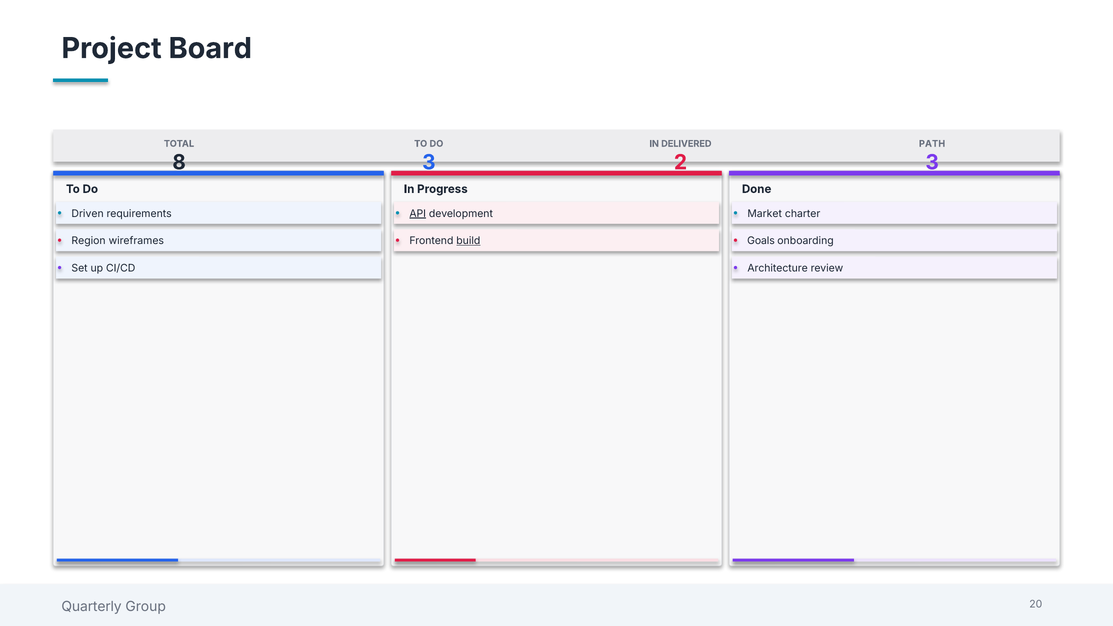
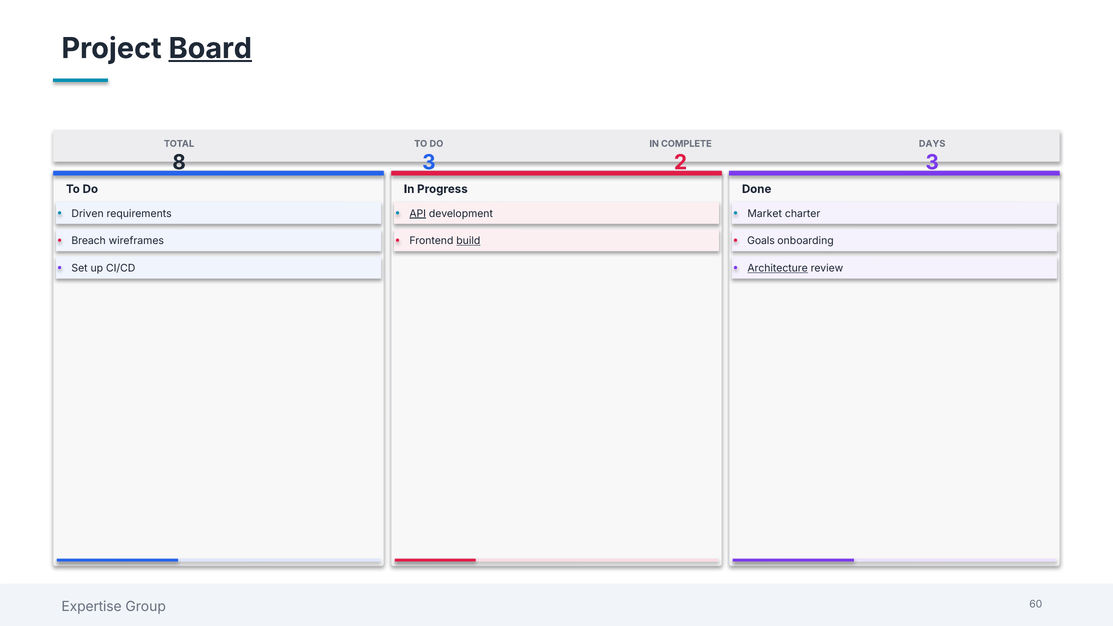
Board underline: none -> present
DELIVERED: DELIVERED -> COMPLETE
PATH: PATH -> DAYS
Region: Region -> Breach
Architecture underline: none -> present
Quarterly: Quarterly -> Expertise
20: 20 -> 60
